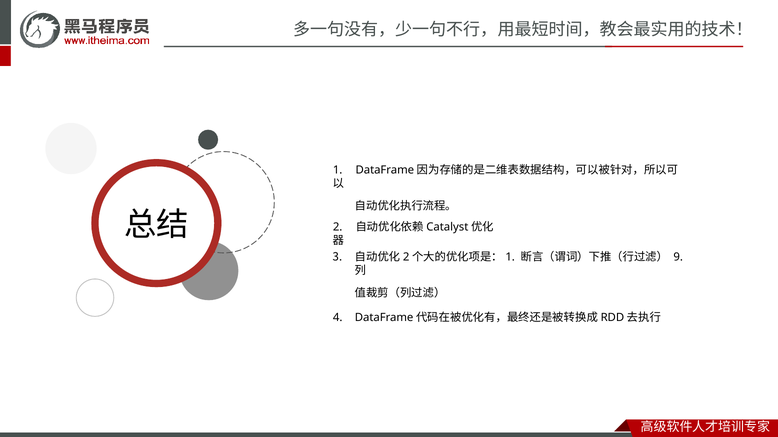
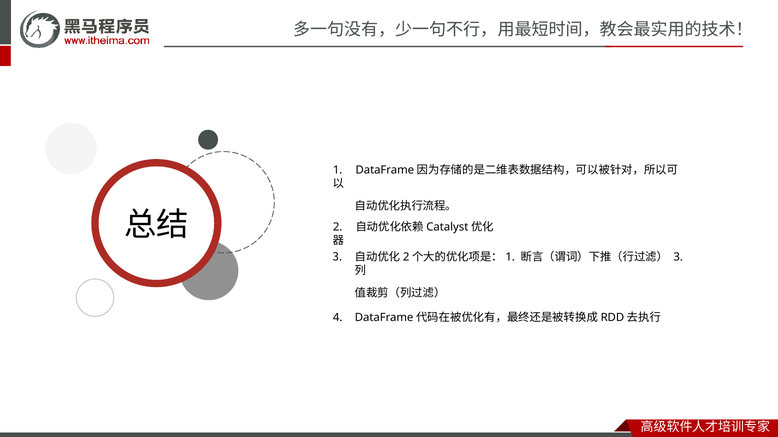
9 at (678, 257): 9 -> 3
